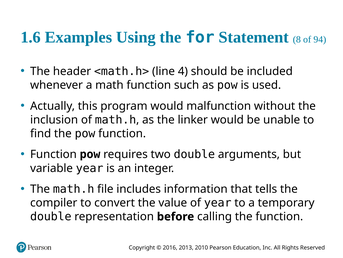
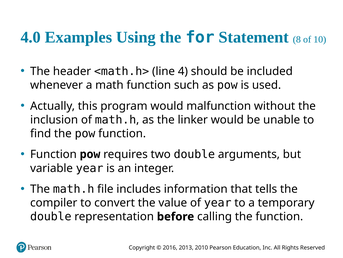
1.6: 1.6 -> 4.0
94: 94 -> 10
